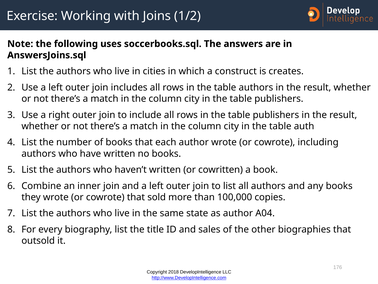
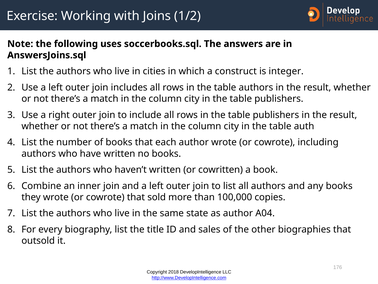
creates: creates -> integer
